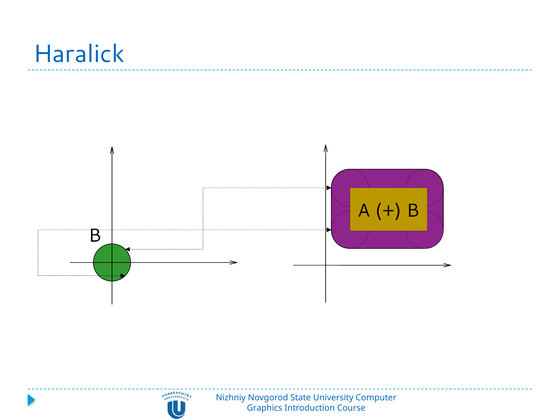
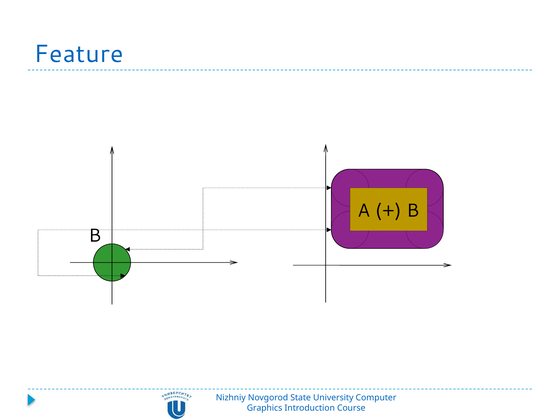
Haralick: Haralick -> Feature
